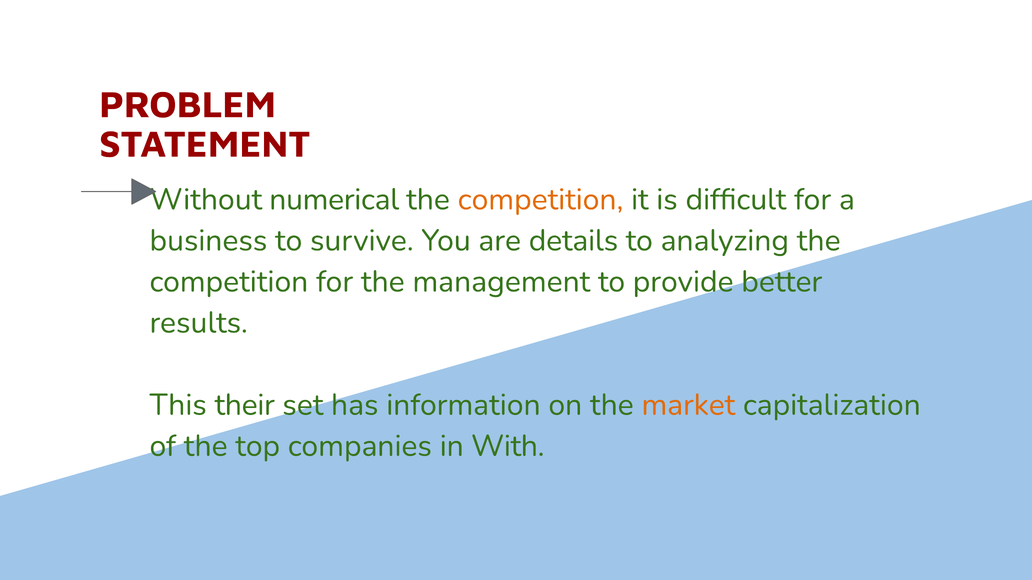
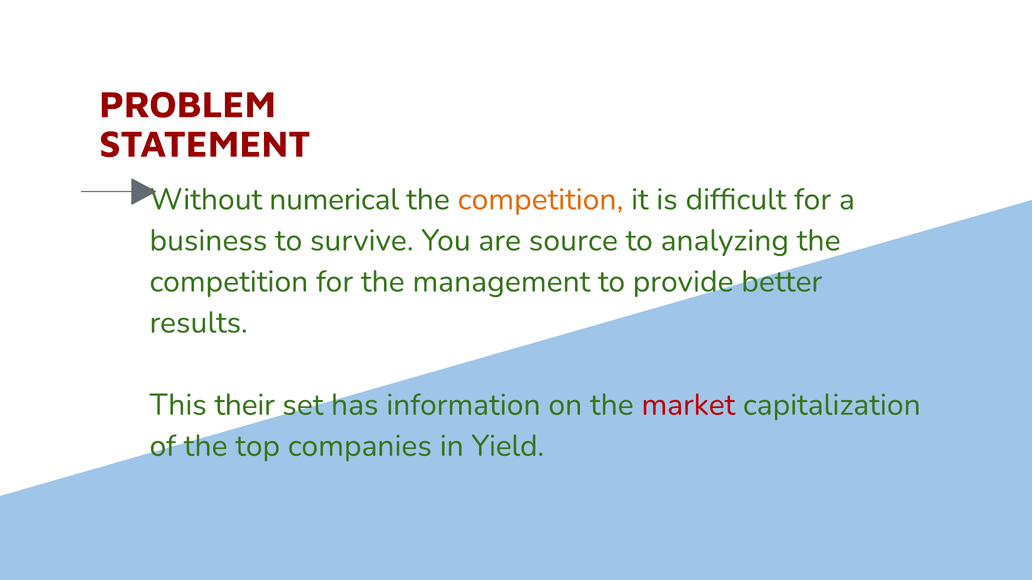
details: details -> source
market colour: orange -> red
With: With -> Yield
